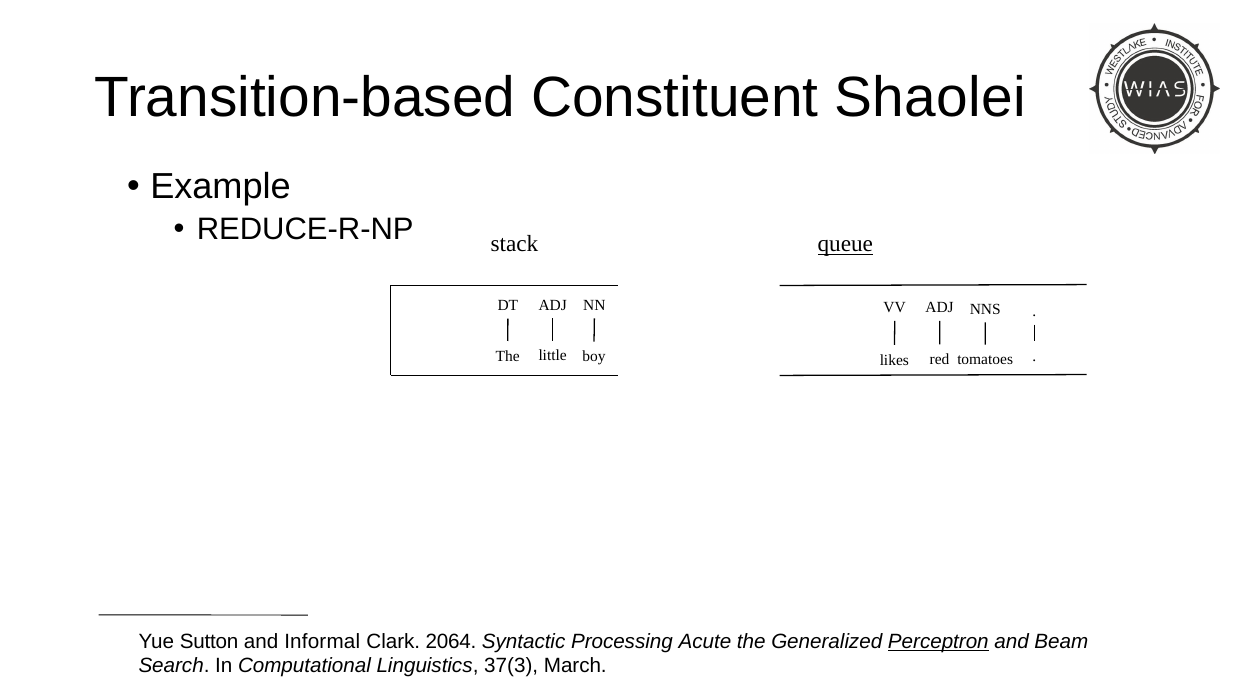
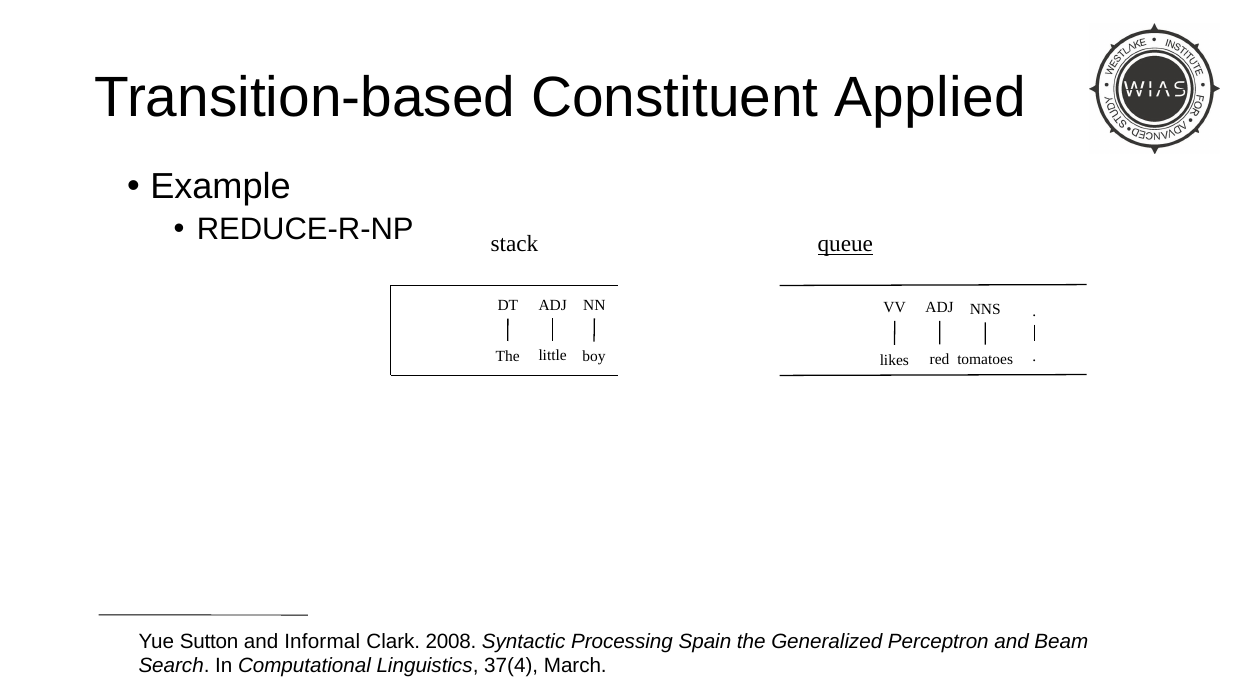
Shaolei: Shaolei -> Applied
2064: 2064 -> 2008
Acute: Acute -> Spain
Perceptron underline: present -> none
37(3: 37(3 -> 37(4
